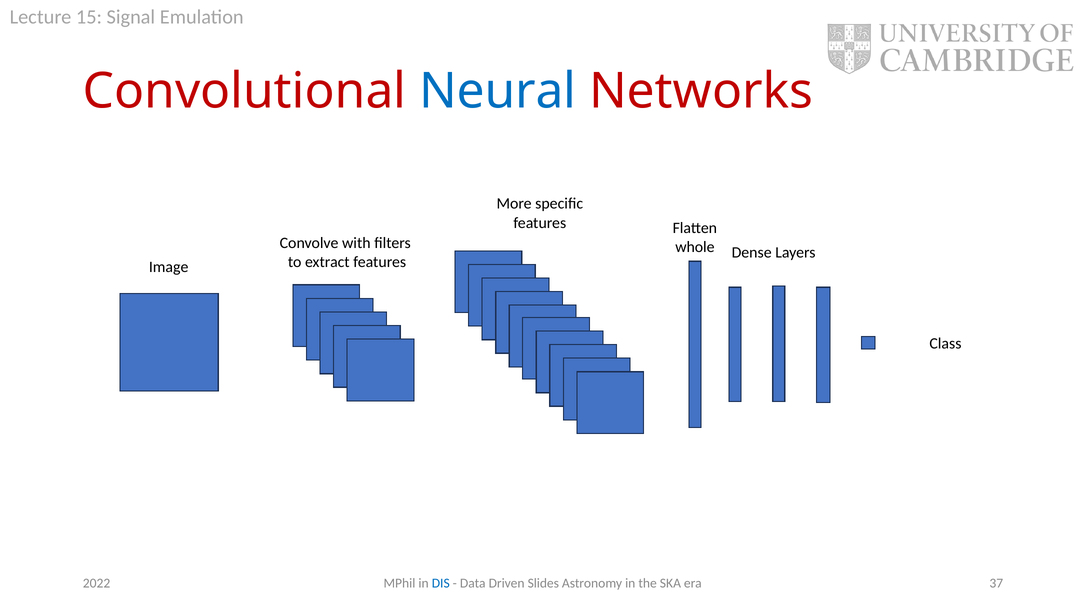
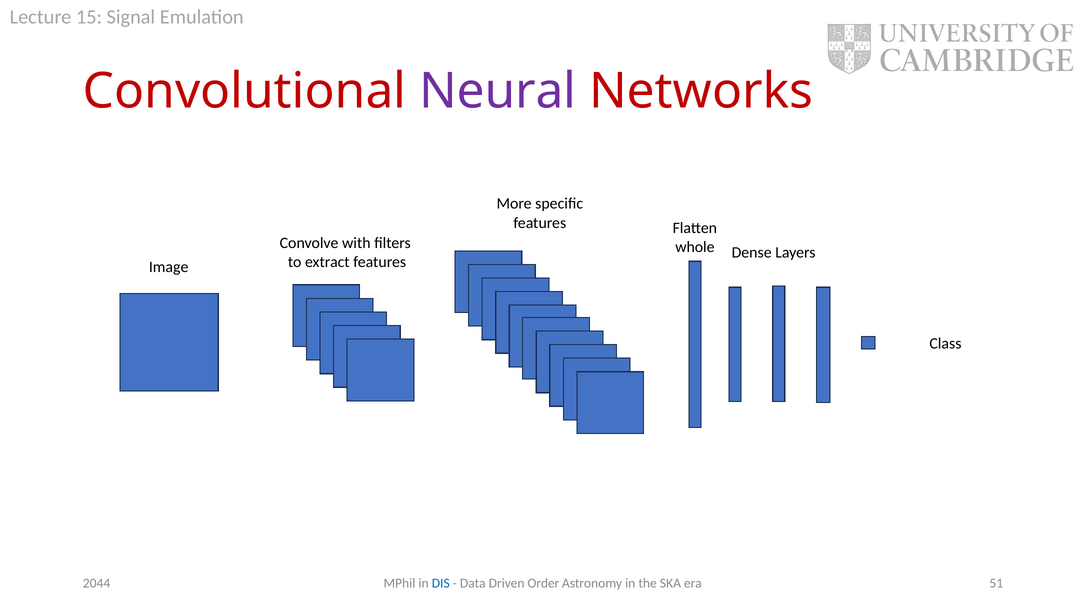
Neural colour: blue -> purple
Slides: Slides -> Order
37: 37 -> 51
2022: 2022 -> 2044
